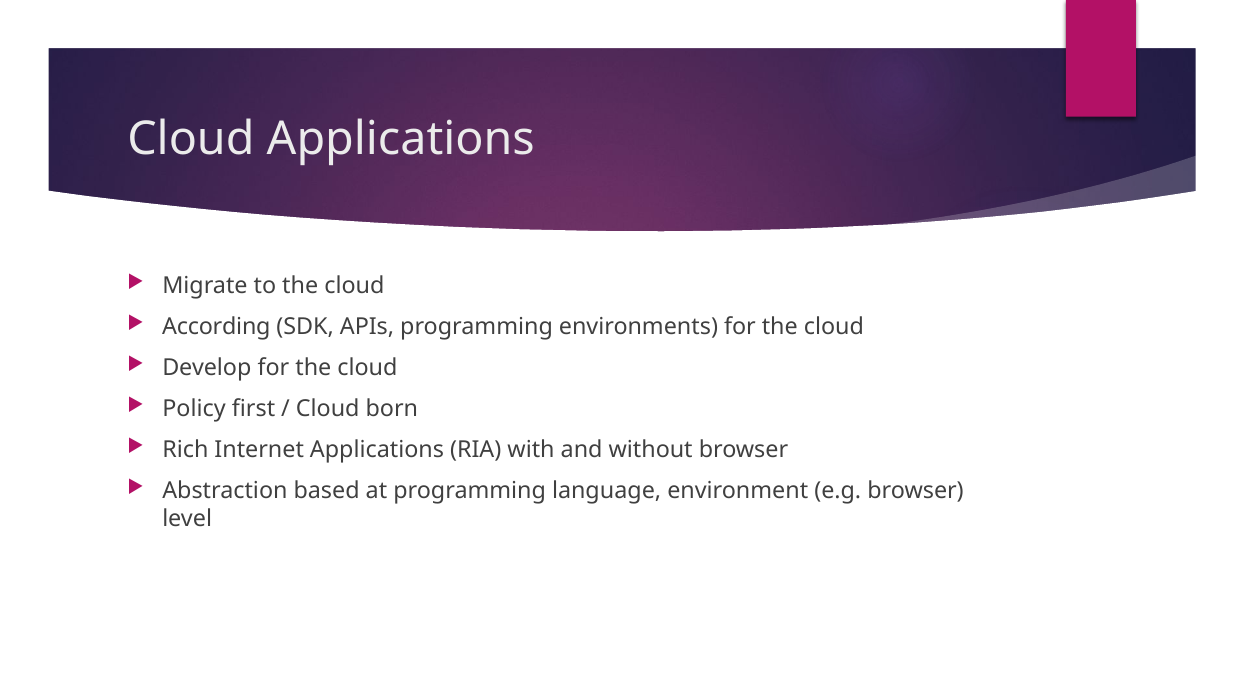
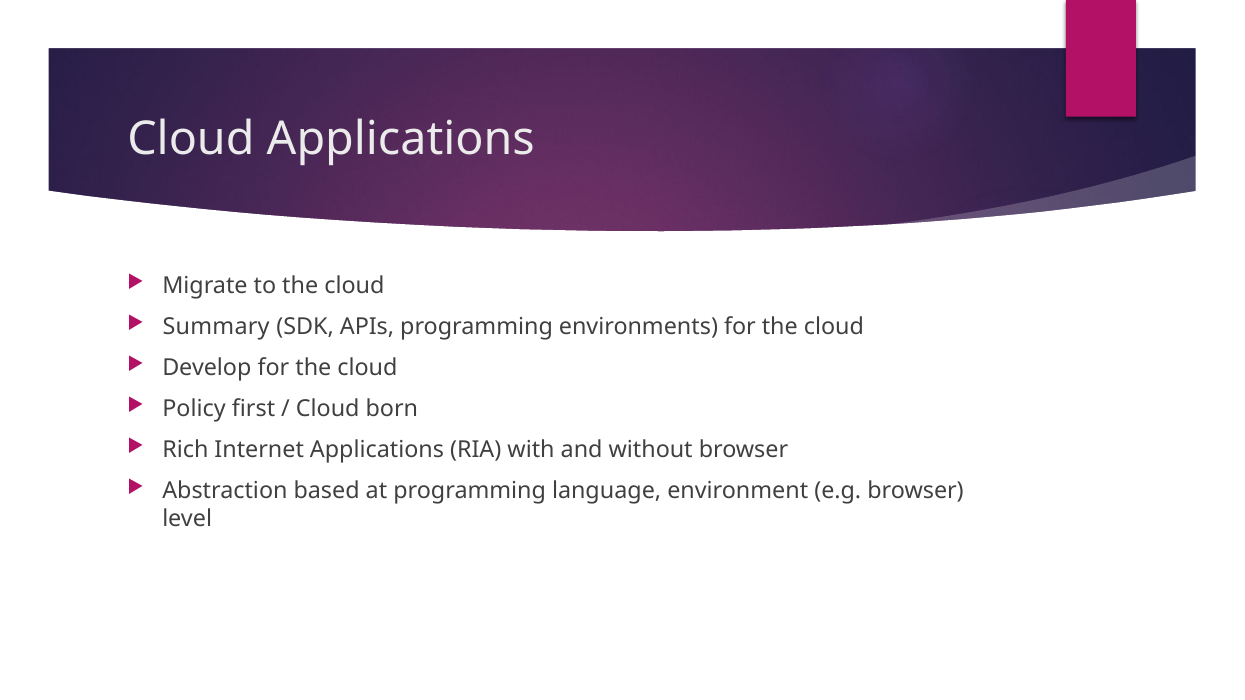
According: According -> Summary
